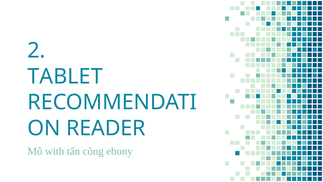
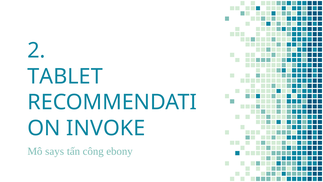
READER: READER -> INVOKE
with: with -> says
